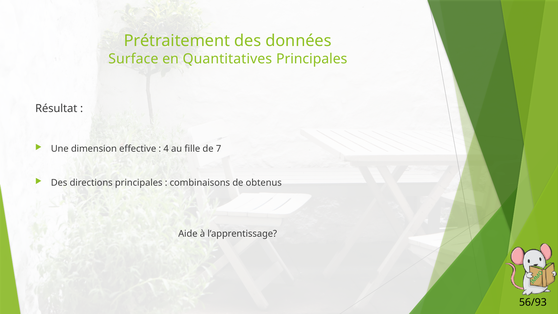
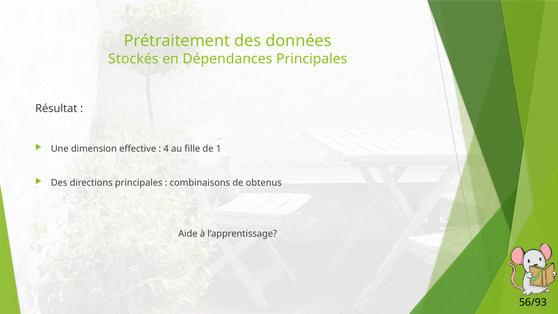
Surface: Surface -> Stockés
Quantitatives: Quantitatives -> Dépendances
7: 7 -> 1
